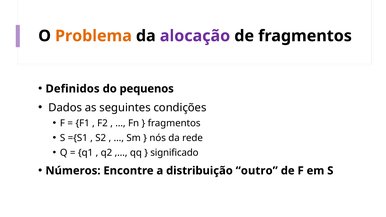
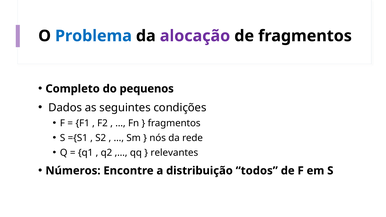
Problema colour: orange -> blue
Definidos: Definidos -> Completo
significado: significado -> relevantes
outro: outro -> todos
